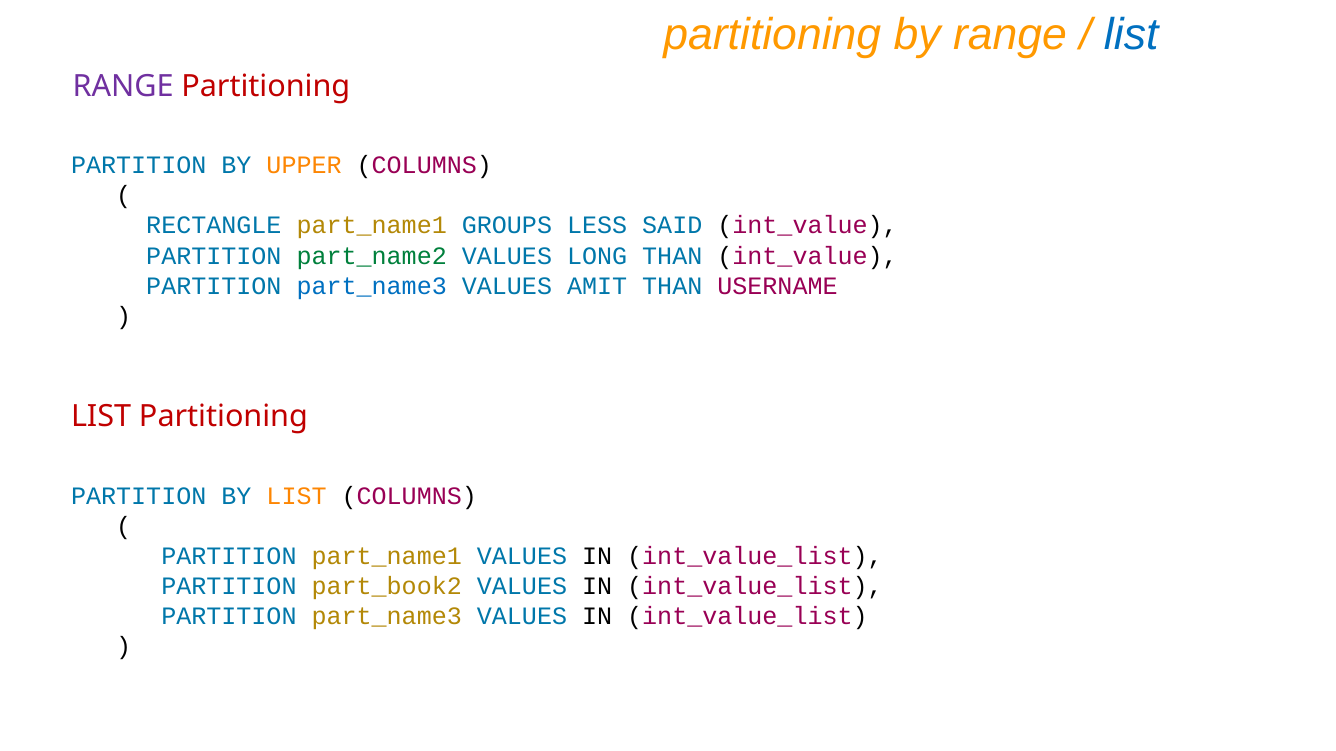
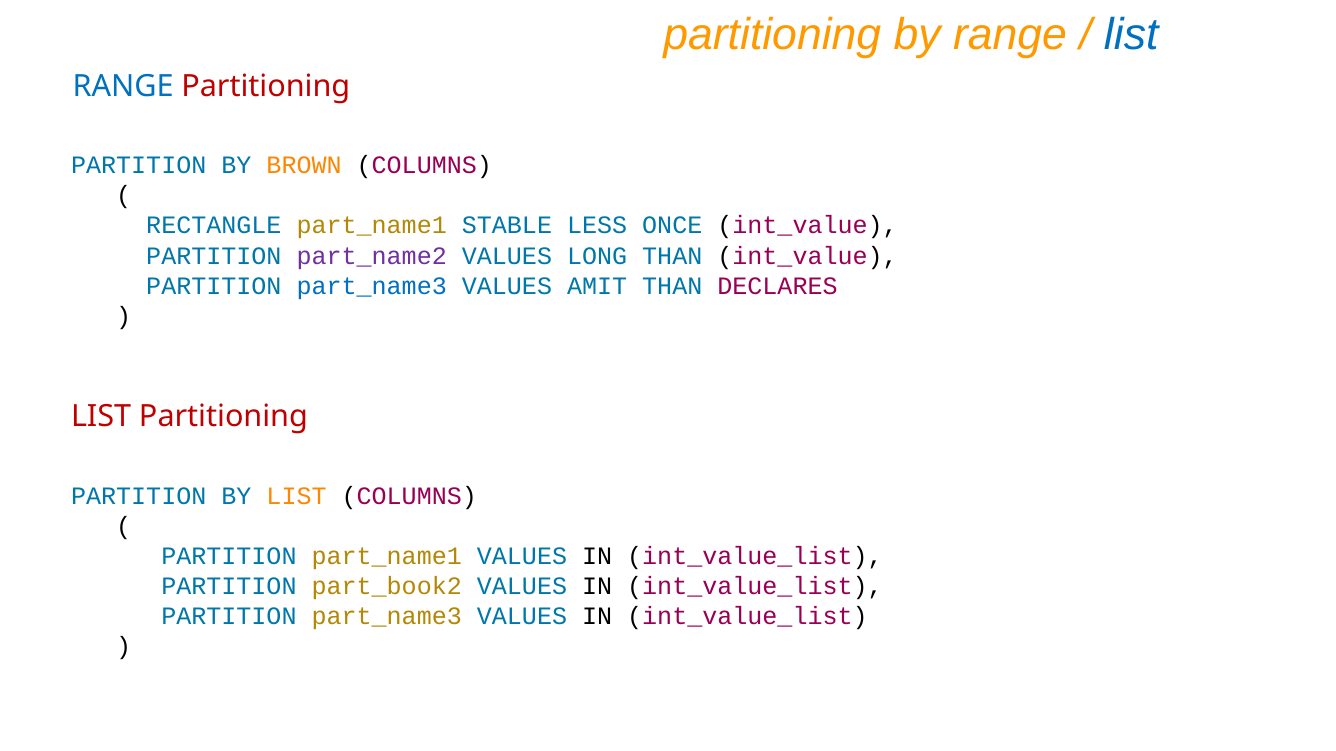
RANGE at (123, 86) colour: purple -> blue
UPPER: UPPER -> BROWN
GROUPS: GROUPS -> STABLE
SAID: SAID -> ONCE
part_name2 colour: green -> purple
USERNAME: USERNAME -> DECLARES
